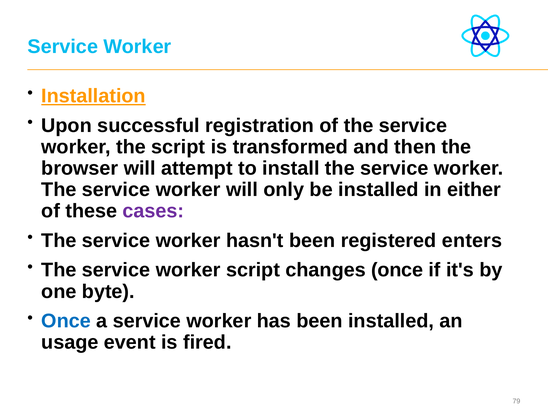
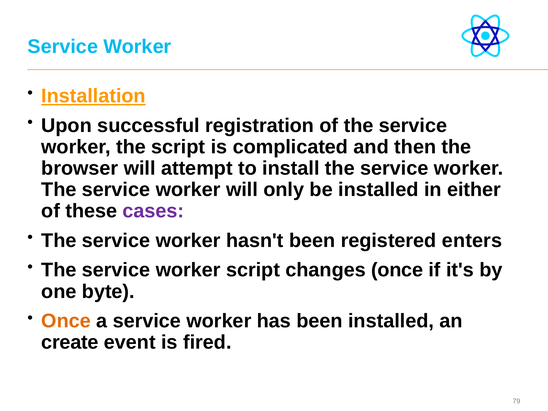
transformed: transformed -> complicated
Once at (66, 321) colour: blue -> orange
usage: usage -> create
